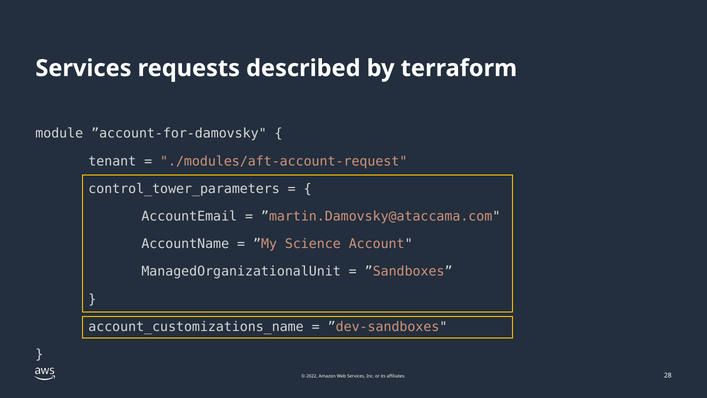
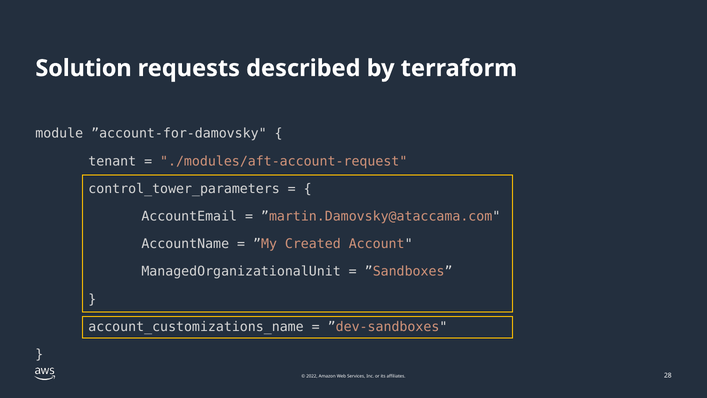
Services at (83, 68): Services -> Solution
Science: Science -> Created
